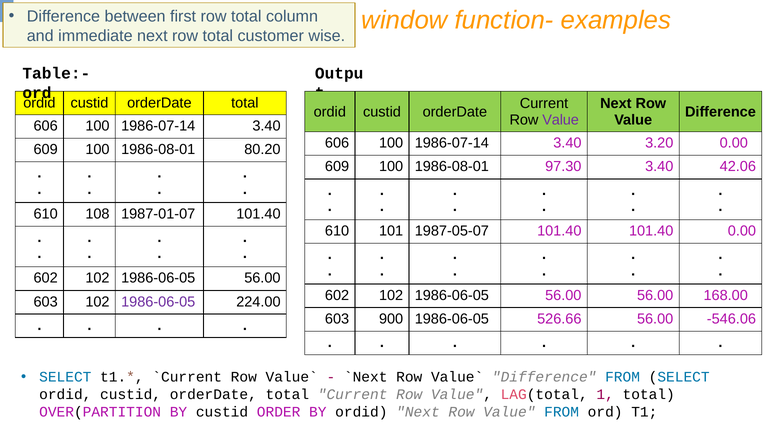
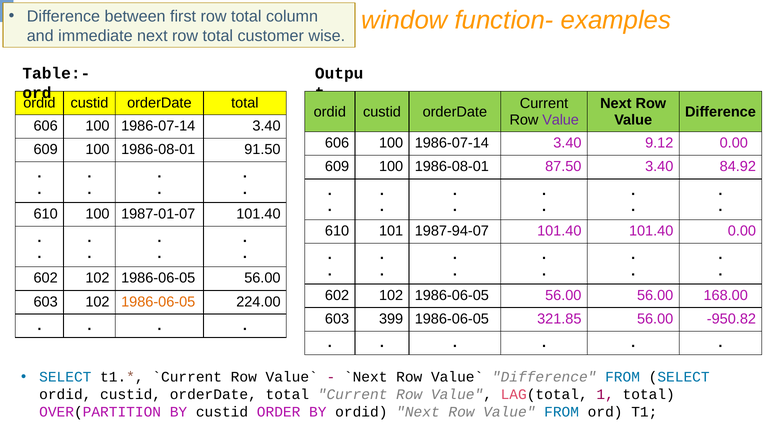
3.20: 3.20 -> 9.12
80.20: 80.20 -> 91.50
97.30: 97.30 -> 87.50
42.06: 42.06 -> 84.92
610 108: 108 -> 100
1987-05-07: 1987-05-07 -> 1987-94-07
1986-06-05 at (158, 301) colour: purple -> orange
900: 900 -> 399
526.66: 526.66 -> 321.85
-546.06: -546.06 -> -950.82
